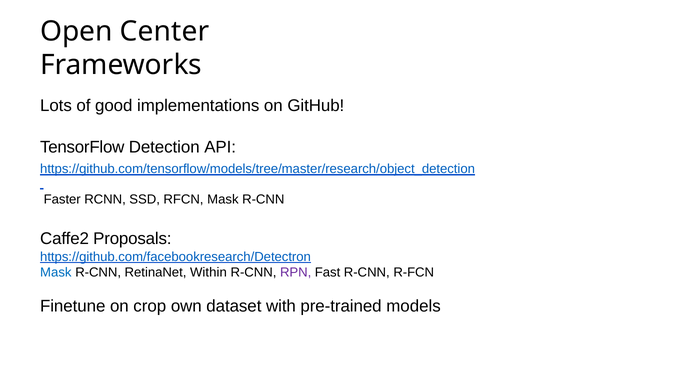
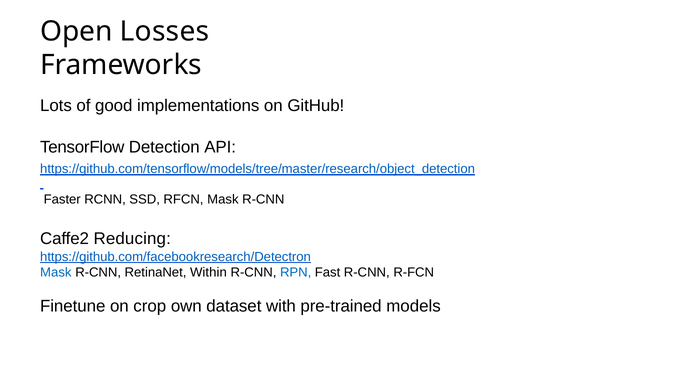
Center: Center -> Losses
Proposals: Proposals -> Reducing
RPN colour: purple -> blue
